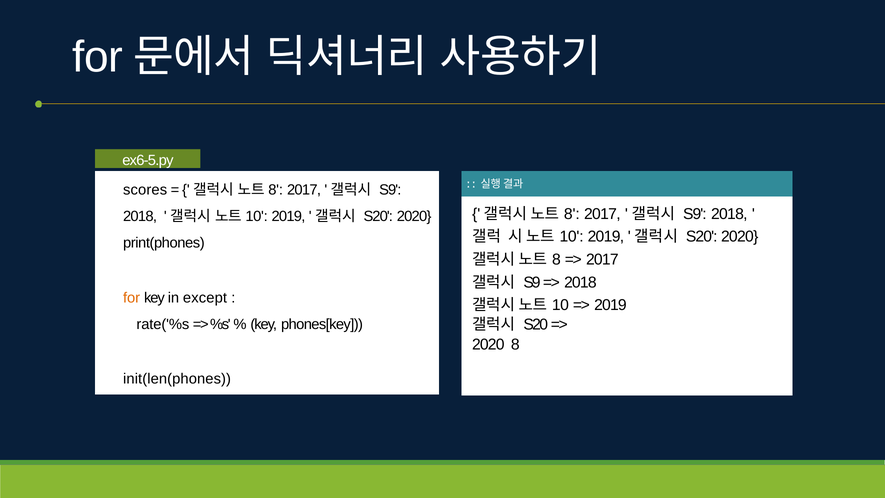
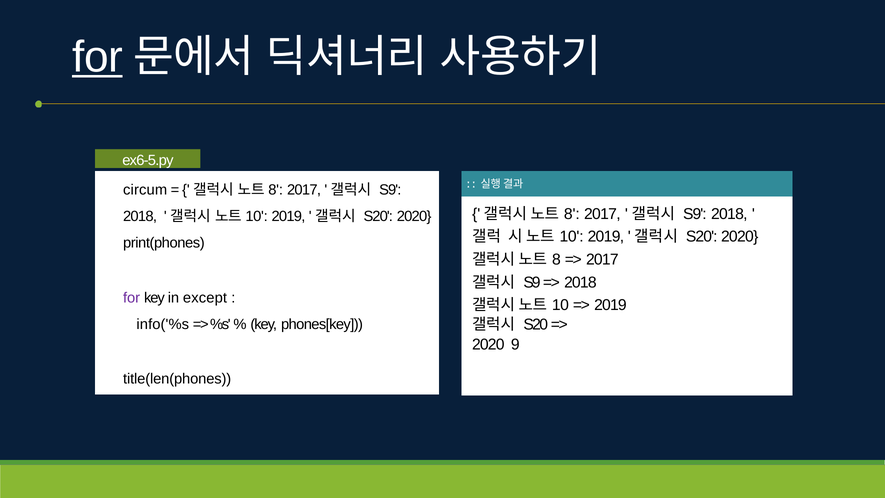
for at (98, 57) underline: none -> present
scores: scores -> circum
for at (132, 298) colour: orange -> purple
rate('%s: rate('%s -> info('%s
2020 8: 8 -> 9
init(len(phones: init(len(phones -> title(len(phones
